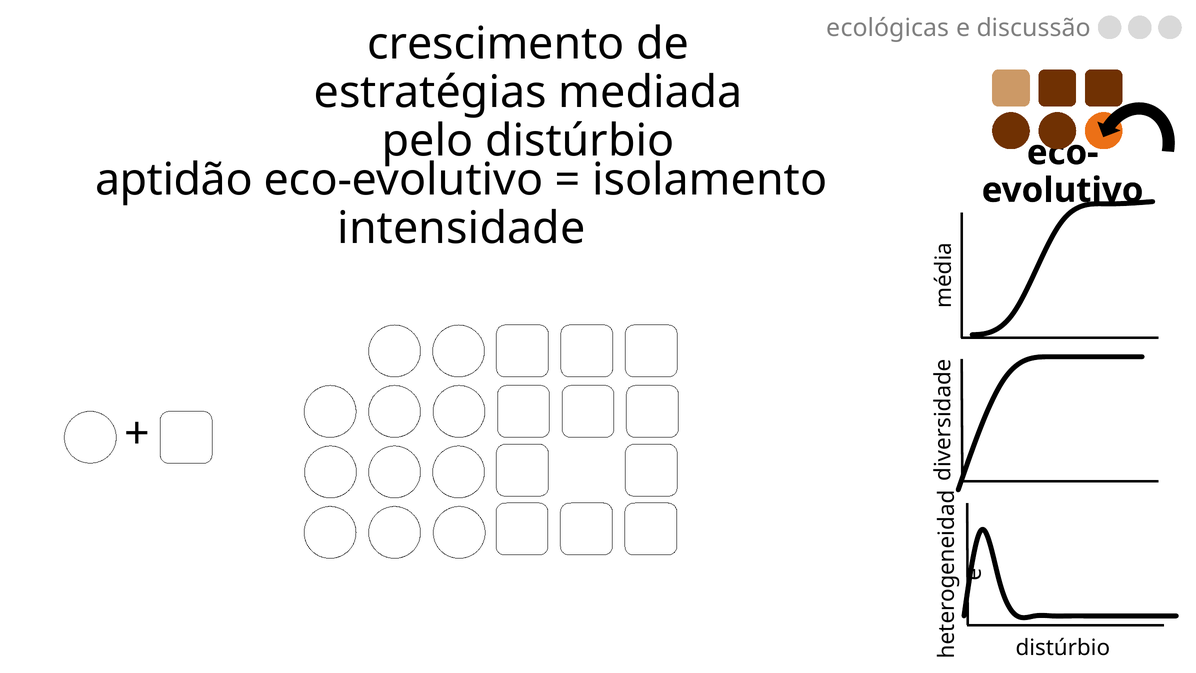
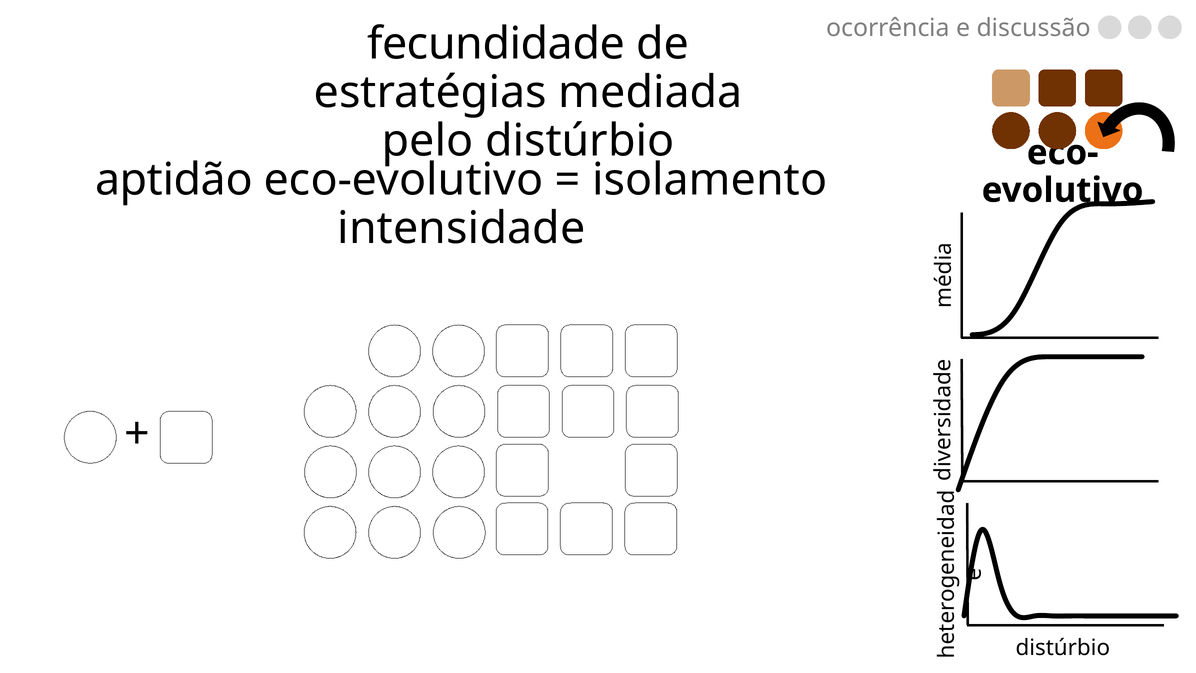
ecológicas: ecológicas -> ocorrência
crescimento: crescimento -> fecundidade
